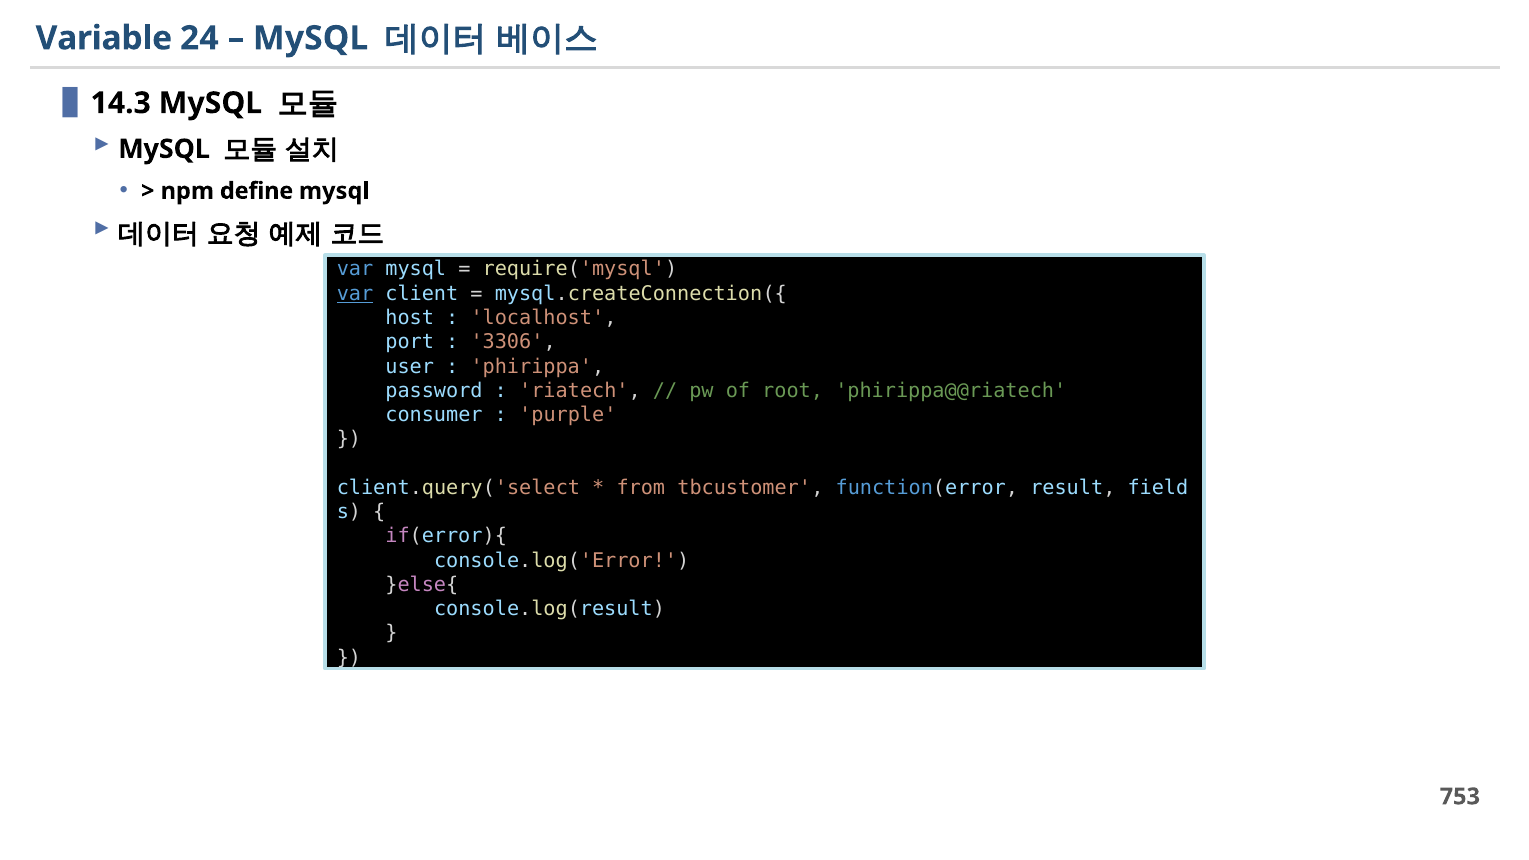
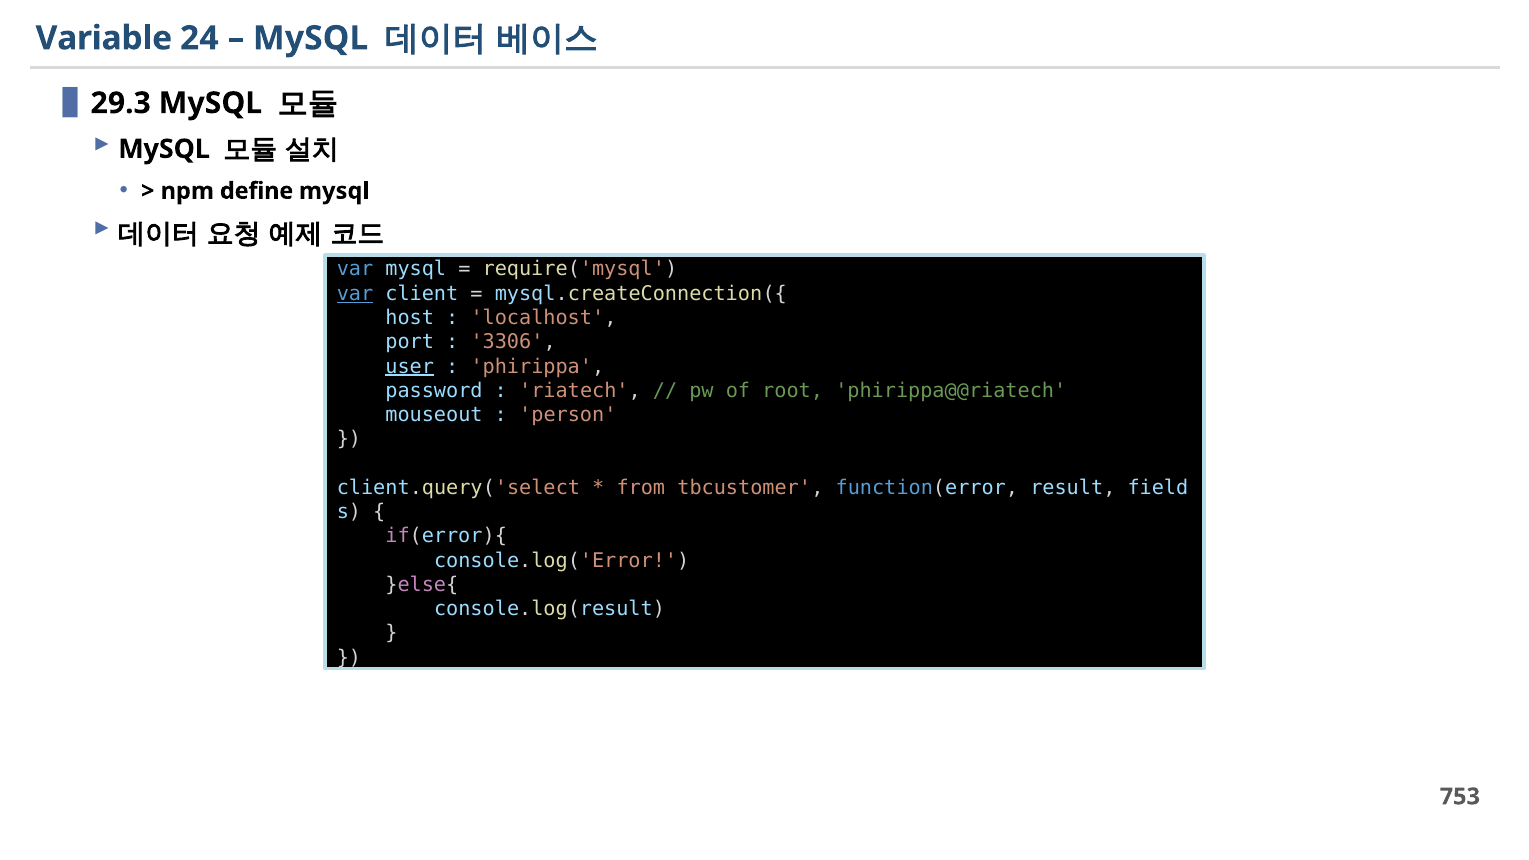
14.3: 14.3 -> 29.3
user underline: none -> present
consumer: consumer -> mouseout
purple: purple -> person
